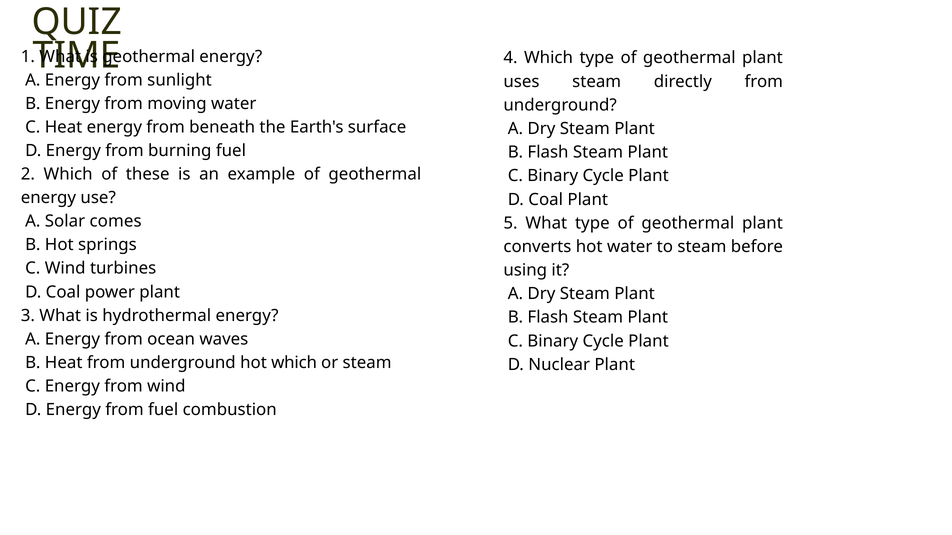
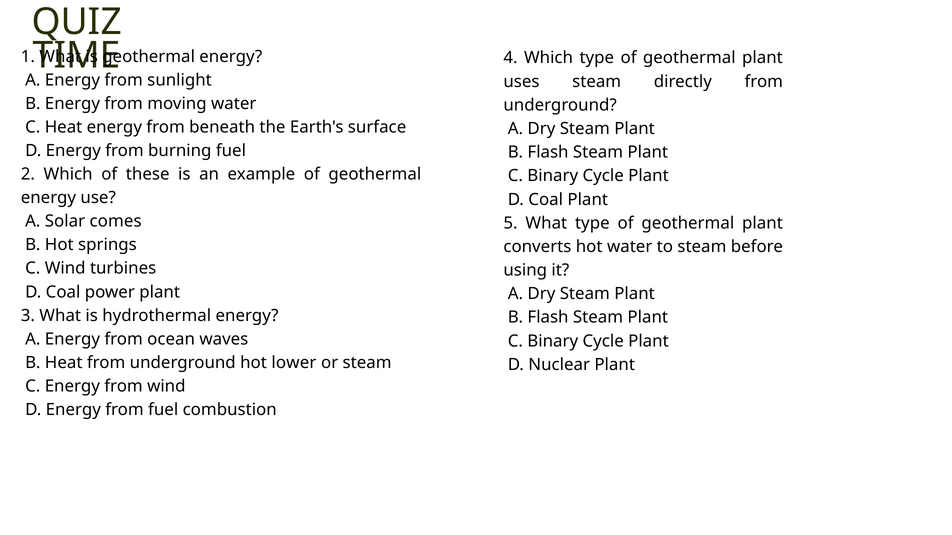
hot which: which -> lower
